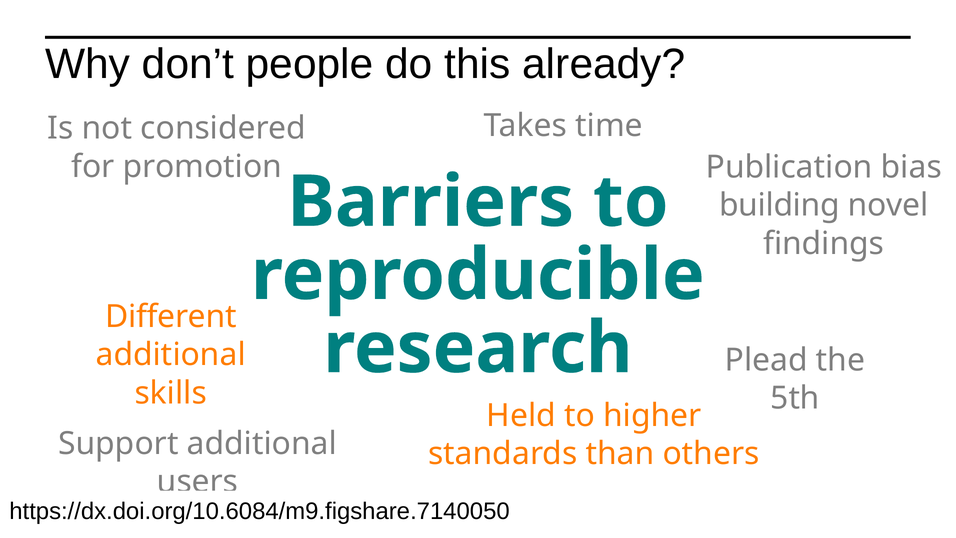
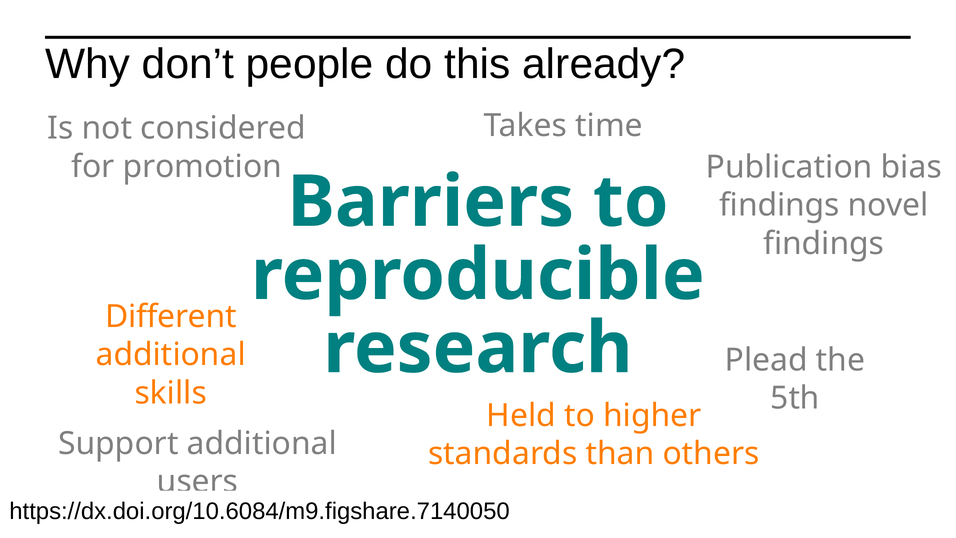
building at (779, 205): building -> findings
